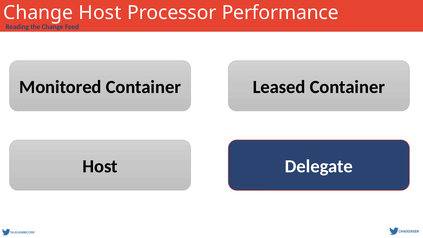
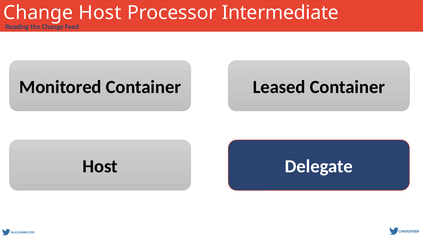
Performance: Performance -> Intermediate
